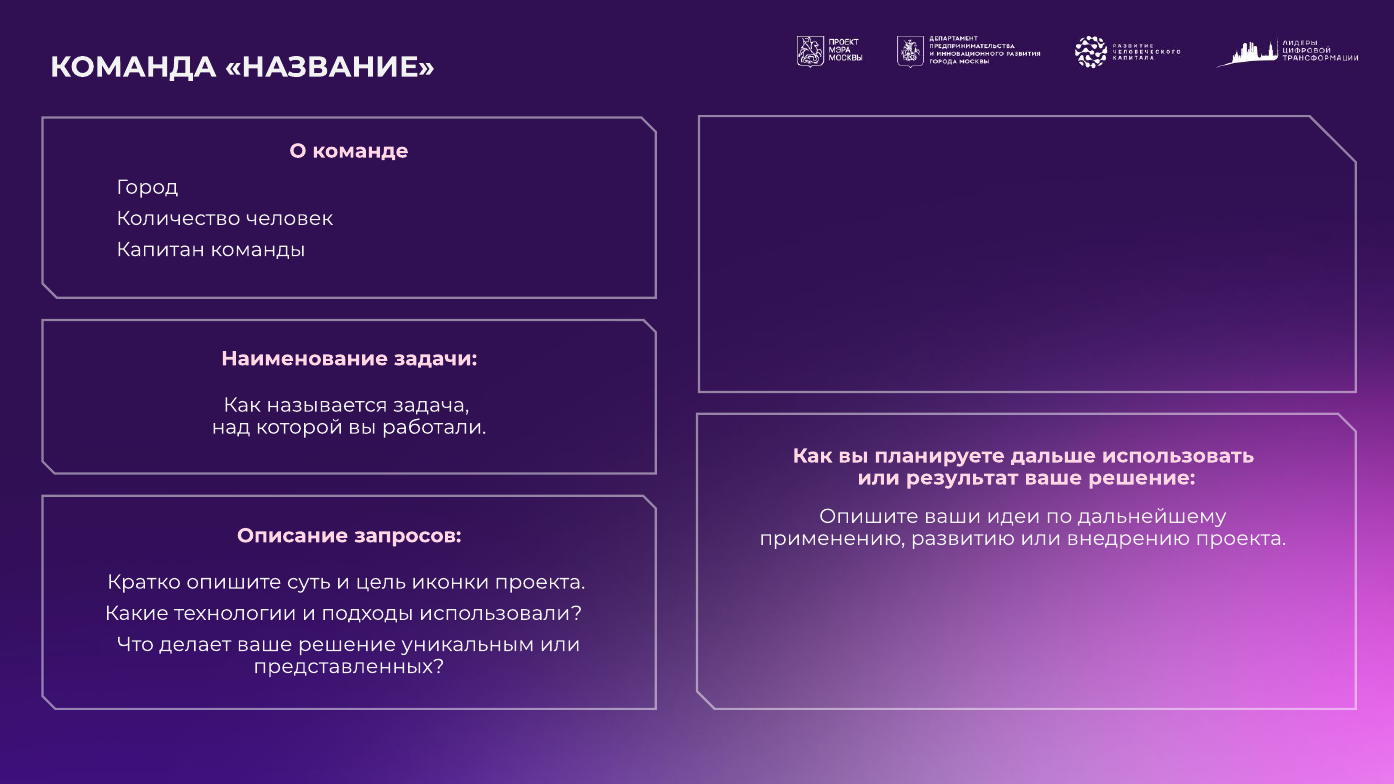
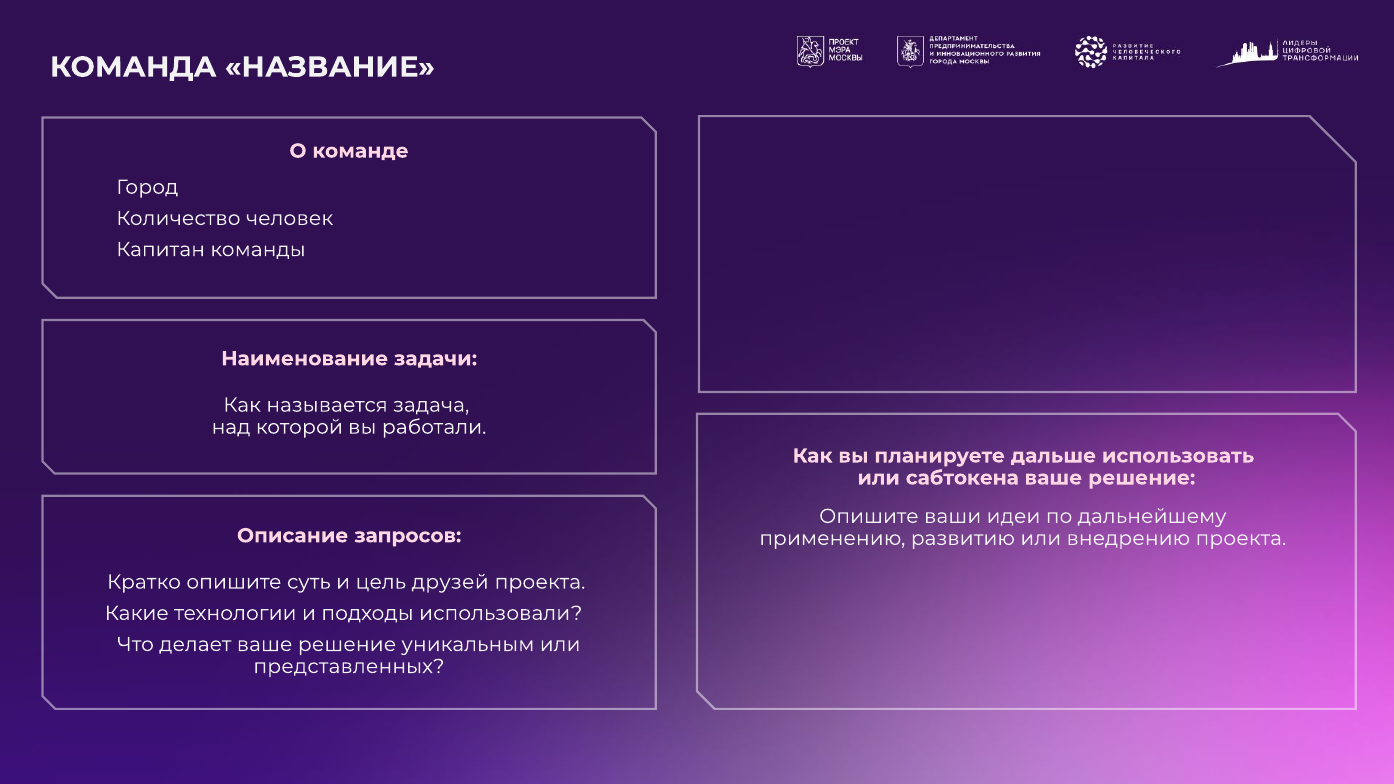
результат: результат -> сабтокена
иконки: иконки -> друзей
